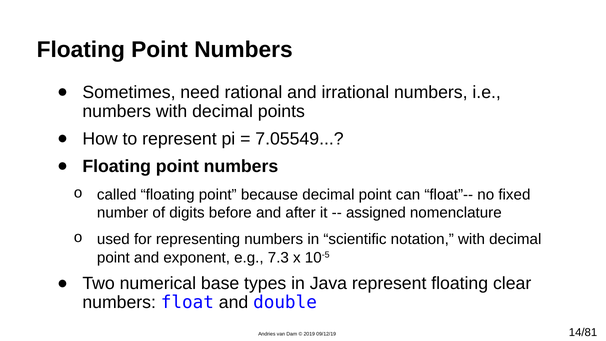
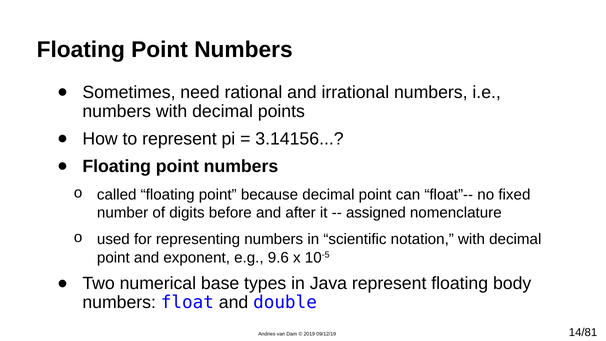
7.05549: 7.05549 -> 3.14156
7.3: 7.3 -> 9.6
clear: clear -> body
